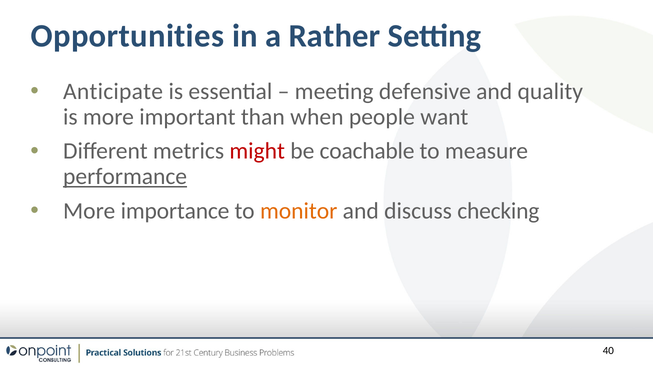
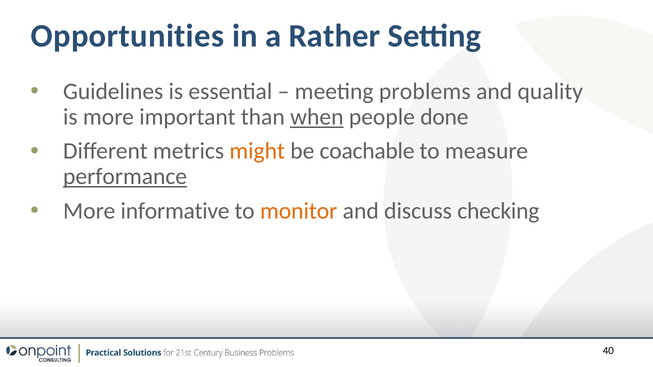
Anticipate: Anticipate -> Guidelines
defensive: defensive -> problems
when underline: none -> present
want: want -> done
might colour: red -> orange
importance: importance -> informative
